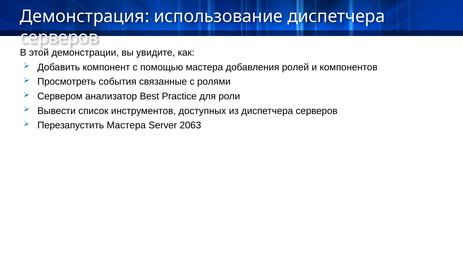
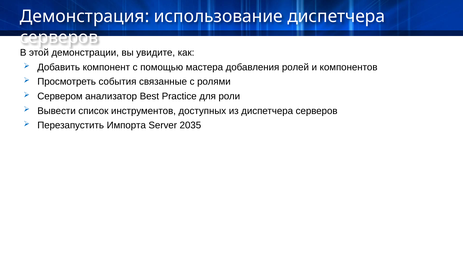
Перезапустить Мастера: Мастера -> Импорта
2063: 2063 -> 2035
